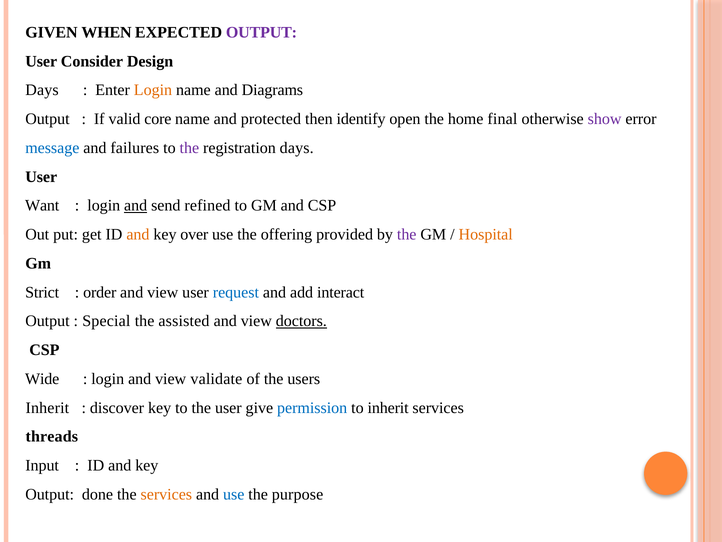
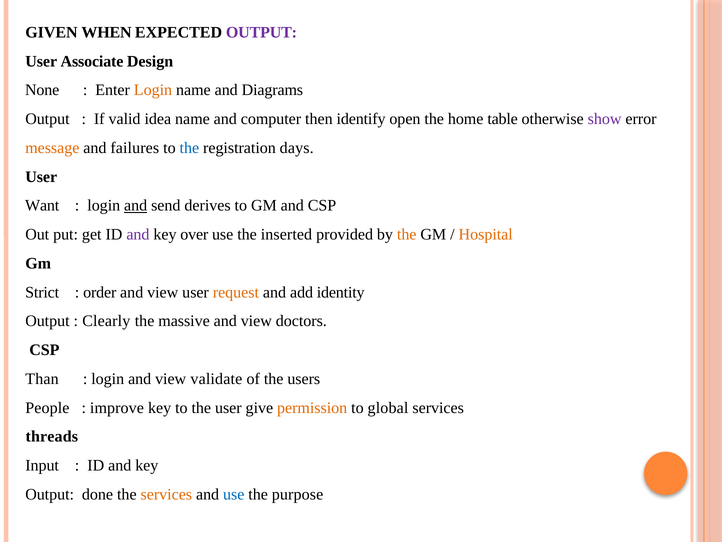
Consider: Consider -> Associate
Days at (42, 90): Days -> None
core: core -> idea
protected: protected -> computer
final: final -> table
message colour: blue -> orange
the at (189, 148) colour: purple -> blue
refined: refined -> derives
and at (138, 234) colour: orange -> purple
offering: offering -> inserted
the at (407, 234) colour: purple -> orange
request colour: blue -> orange
interact: interact -> identity
Special: Special -> Clearly
assisted: assisted -> massive
doctors underline: present -> none
Wide: Wide -> Than
Inherit at (47, 407): Inherit -> People
discover: discover -> improve
permission colour: blue -> orange
to inherit: inherit -> global
